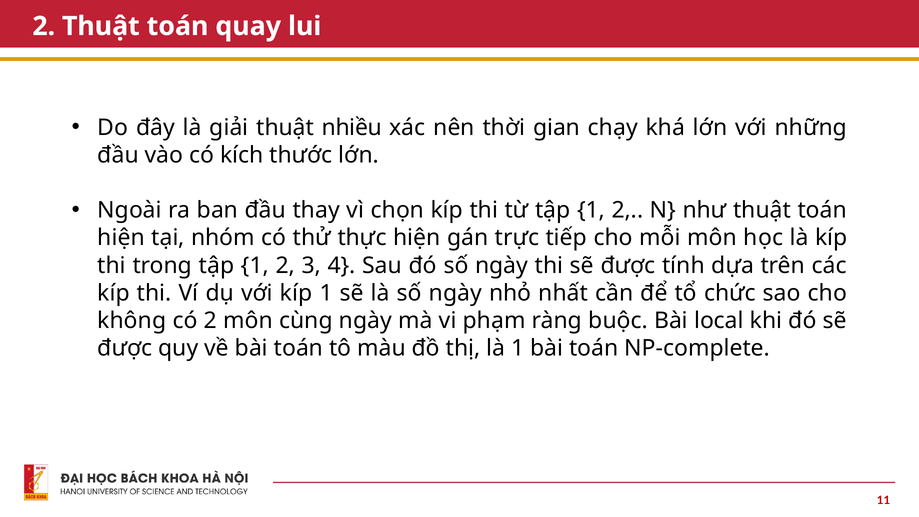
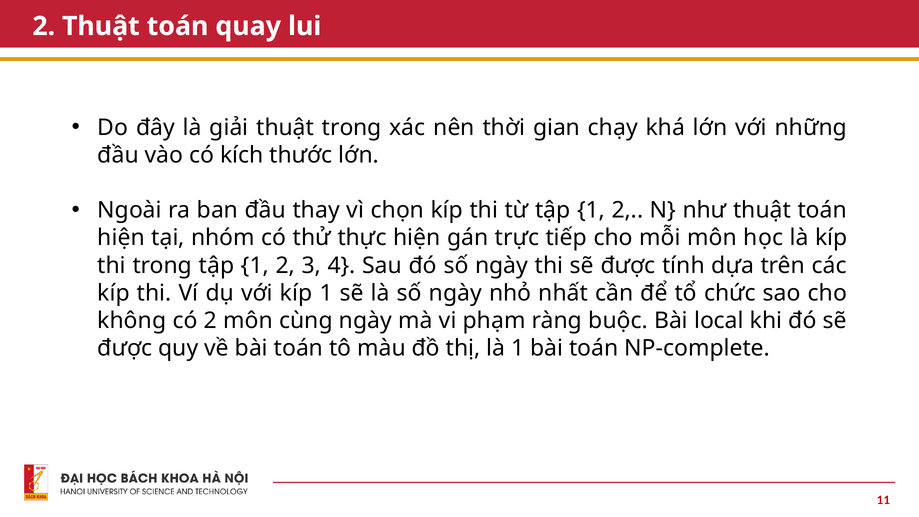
thuật nhiều: nhiều -> trong
